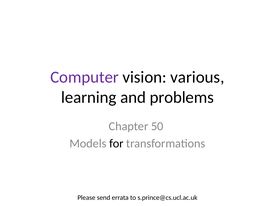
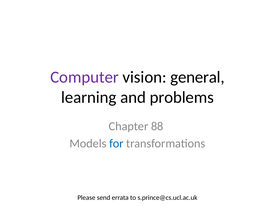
various: various -> general
50: 50 -> 88
for colour: black -> blue
